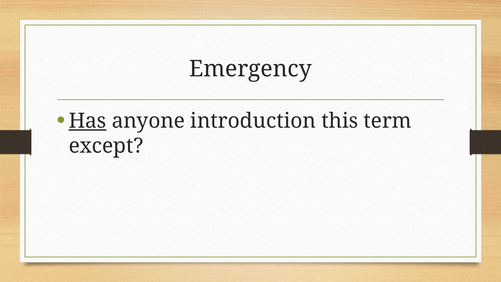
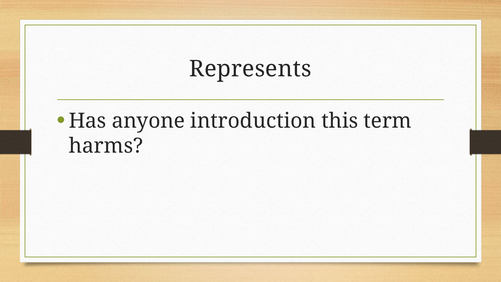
Emergency: Emergency -> Represents
Has underline: present -> none
except: except -> harms
